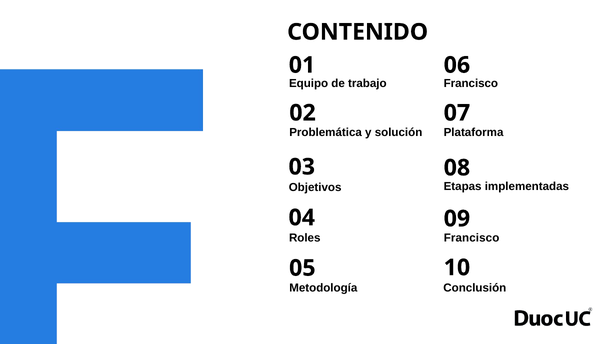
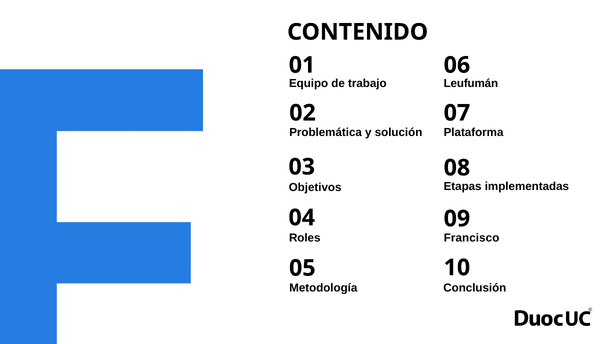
trabajo Francisco: Francisco -> Leufumán
